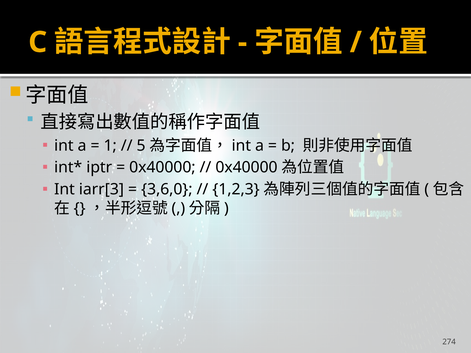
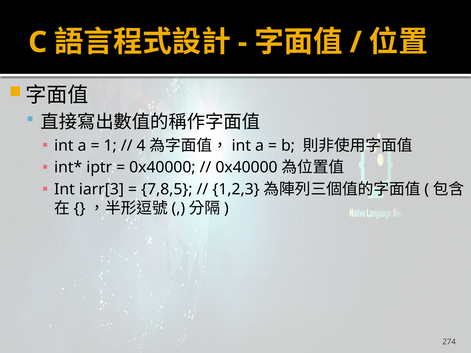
5: 5 -> 4
3,6,0: 3,6,0 -> 7,8,5
